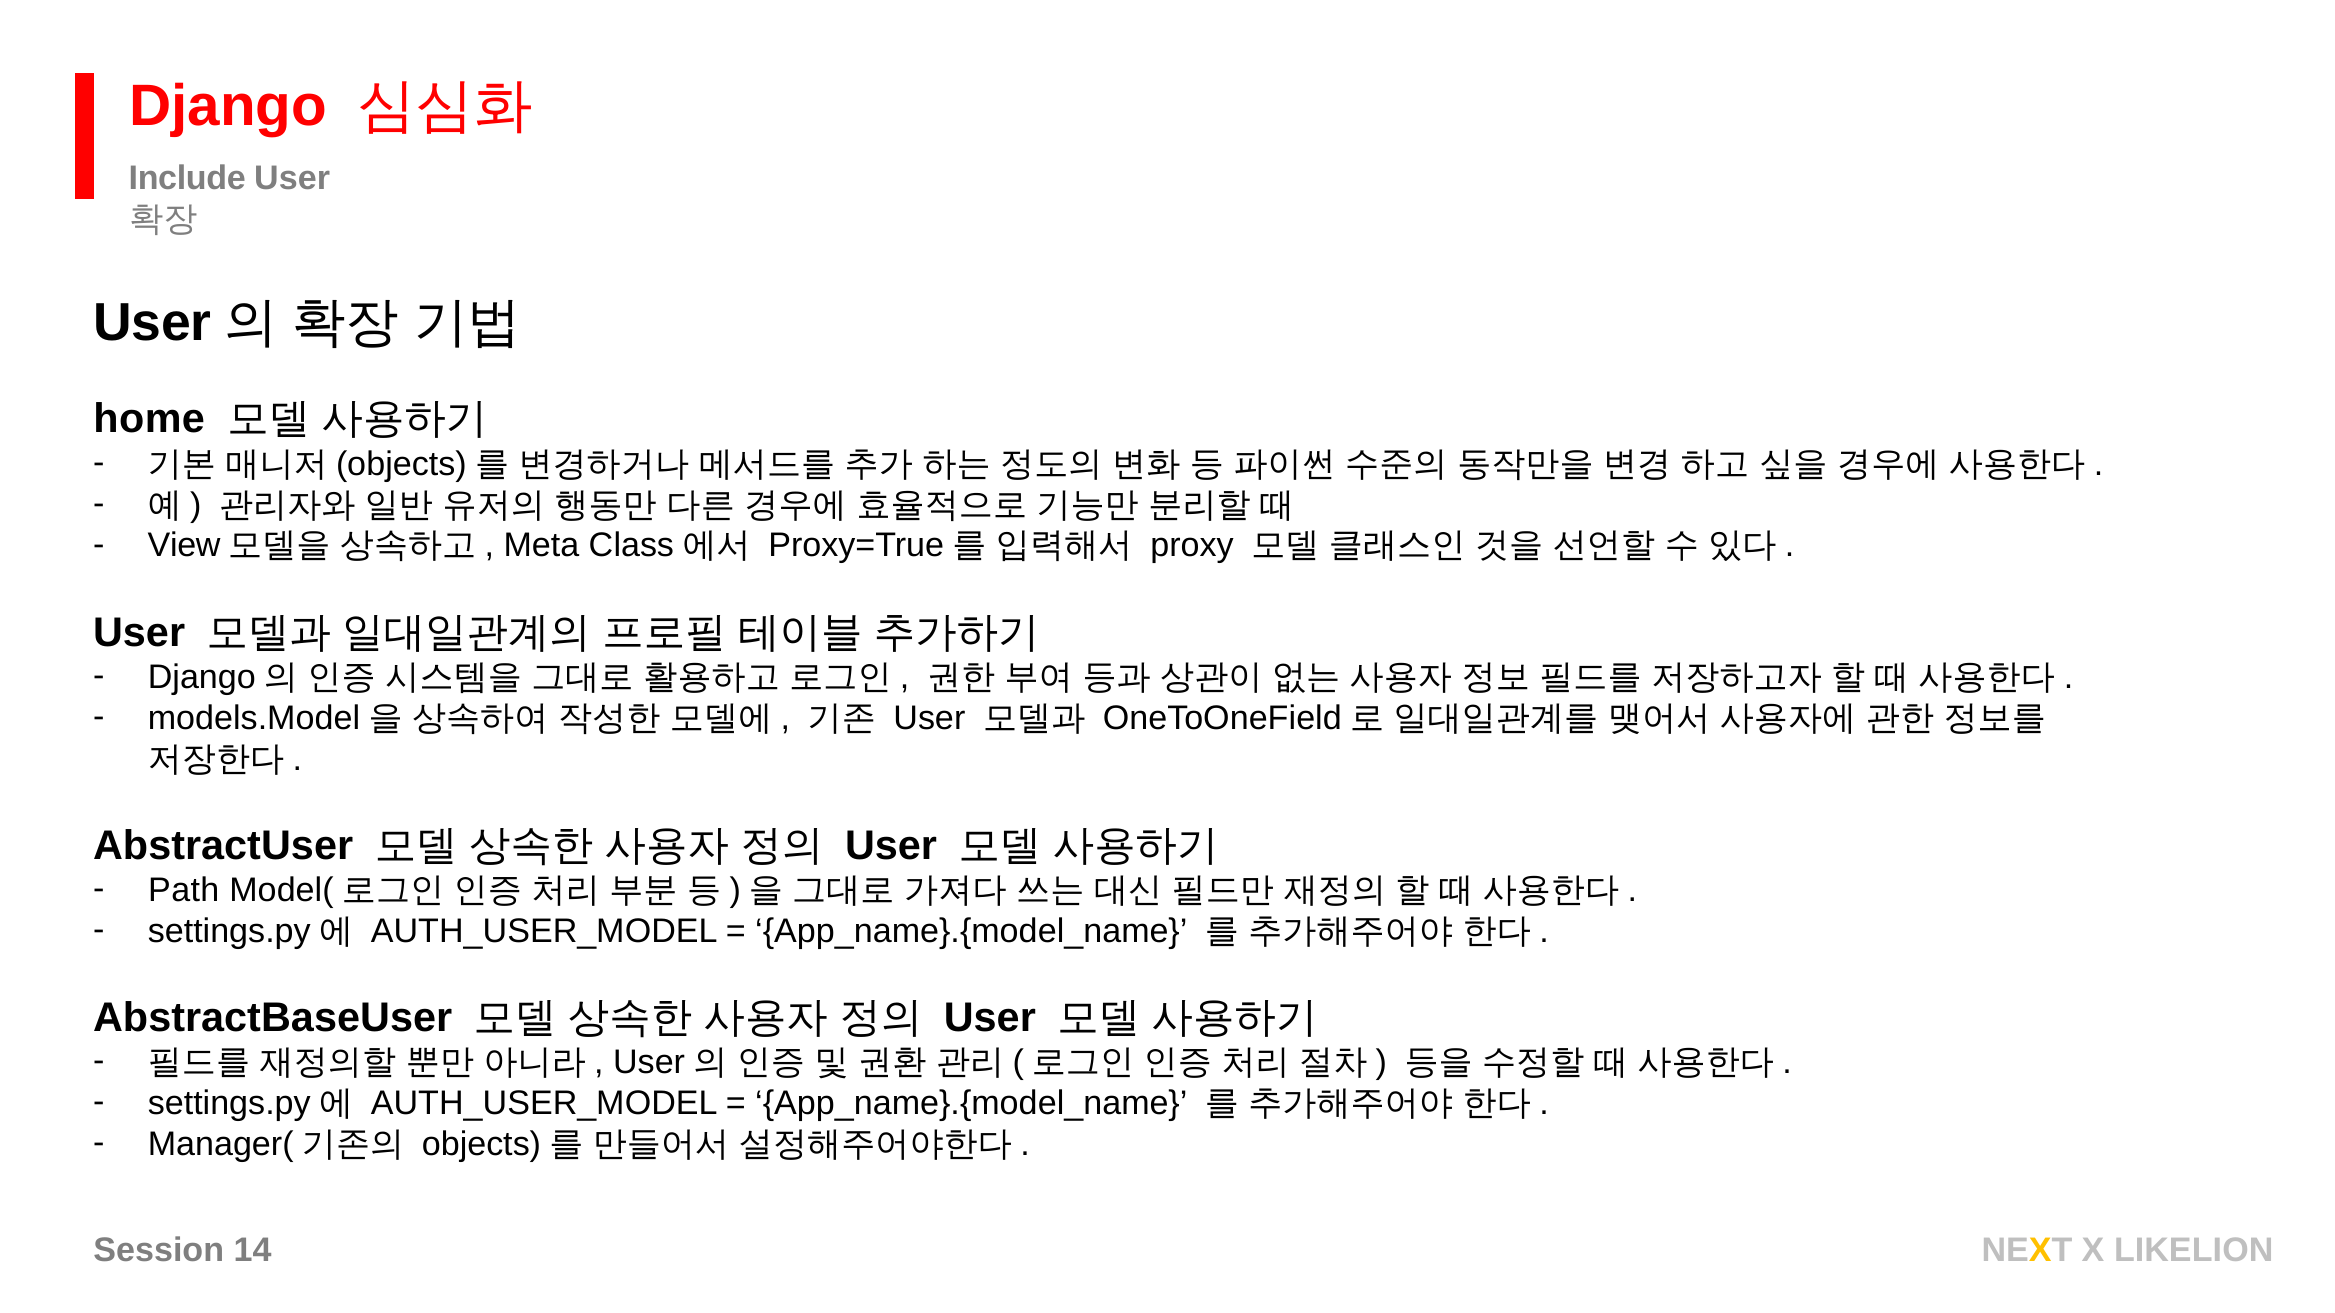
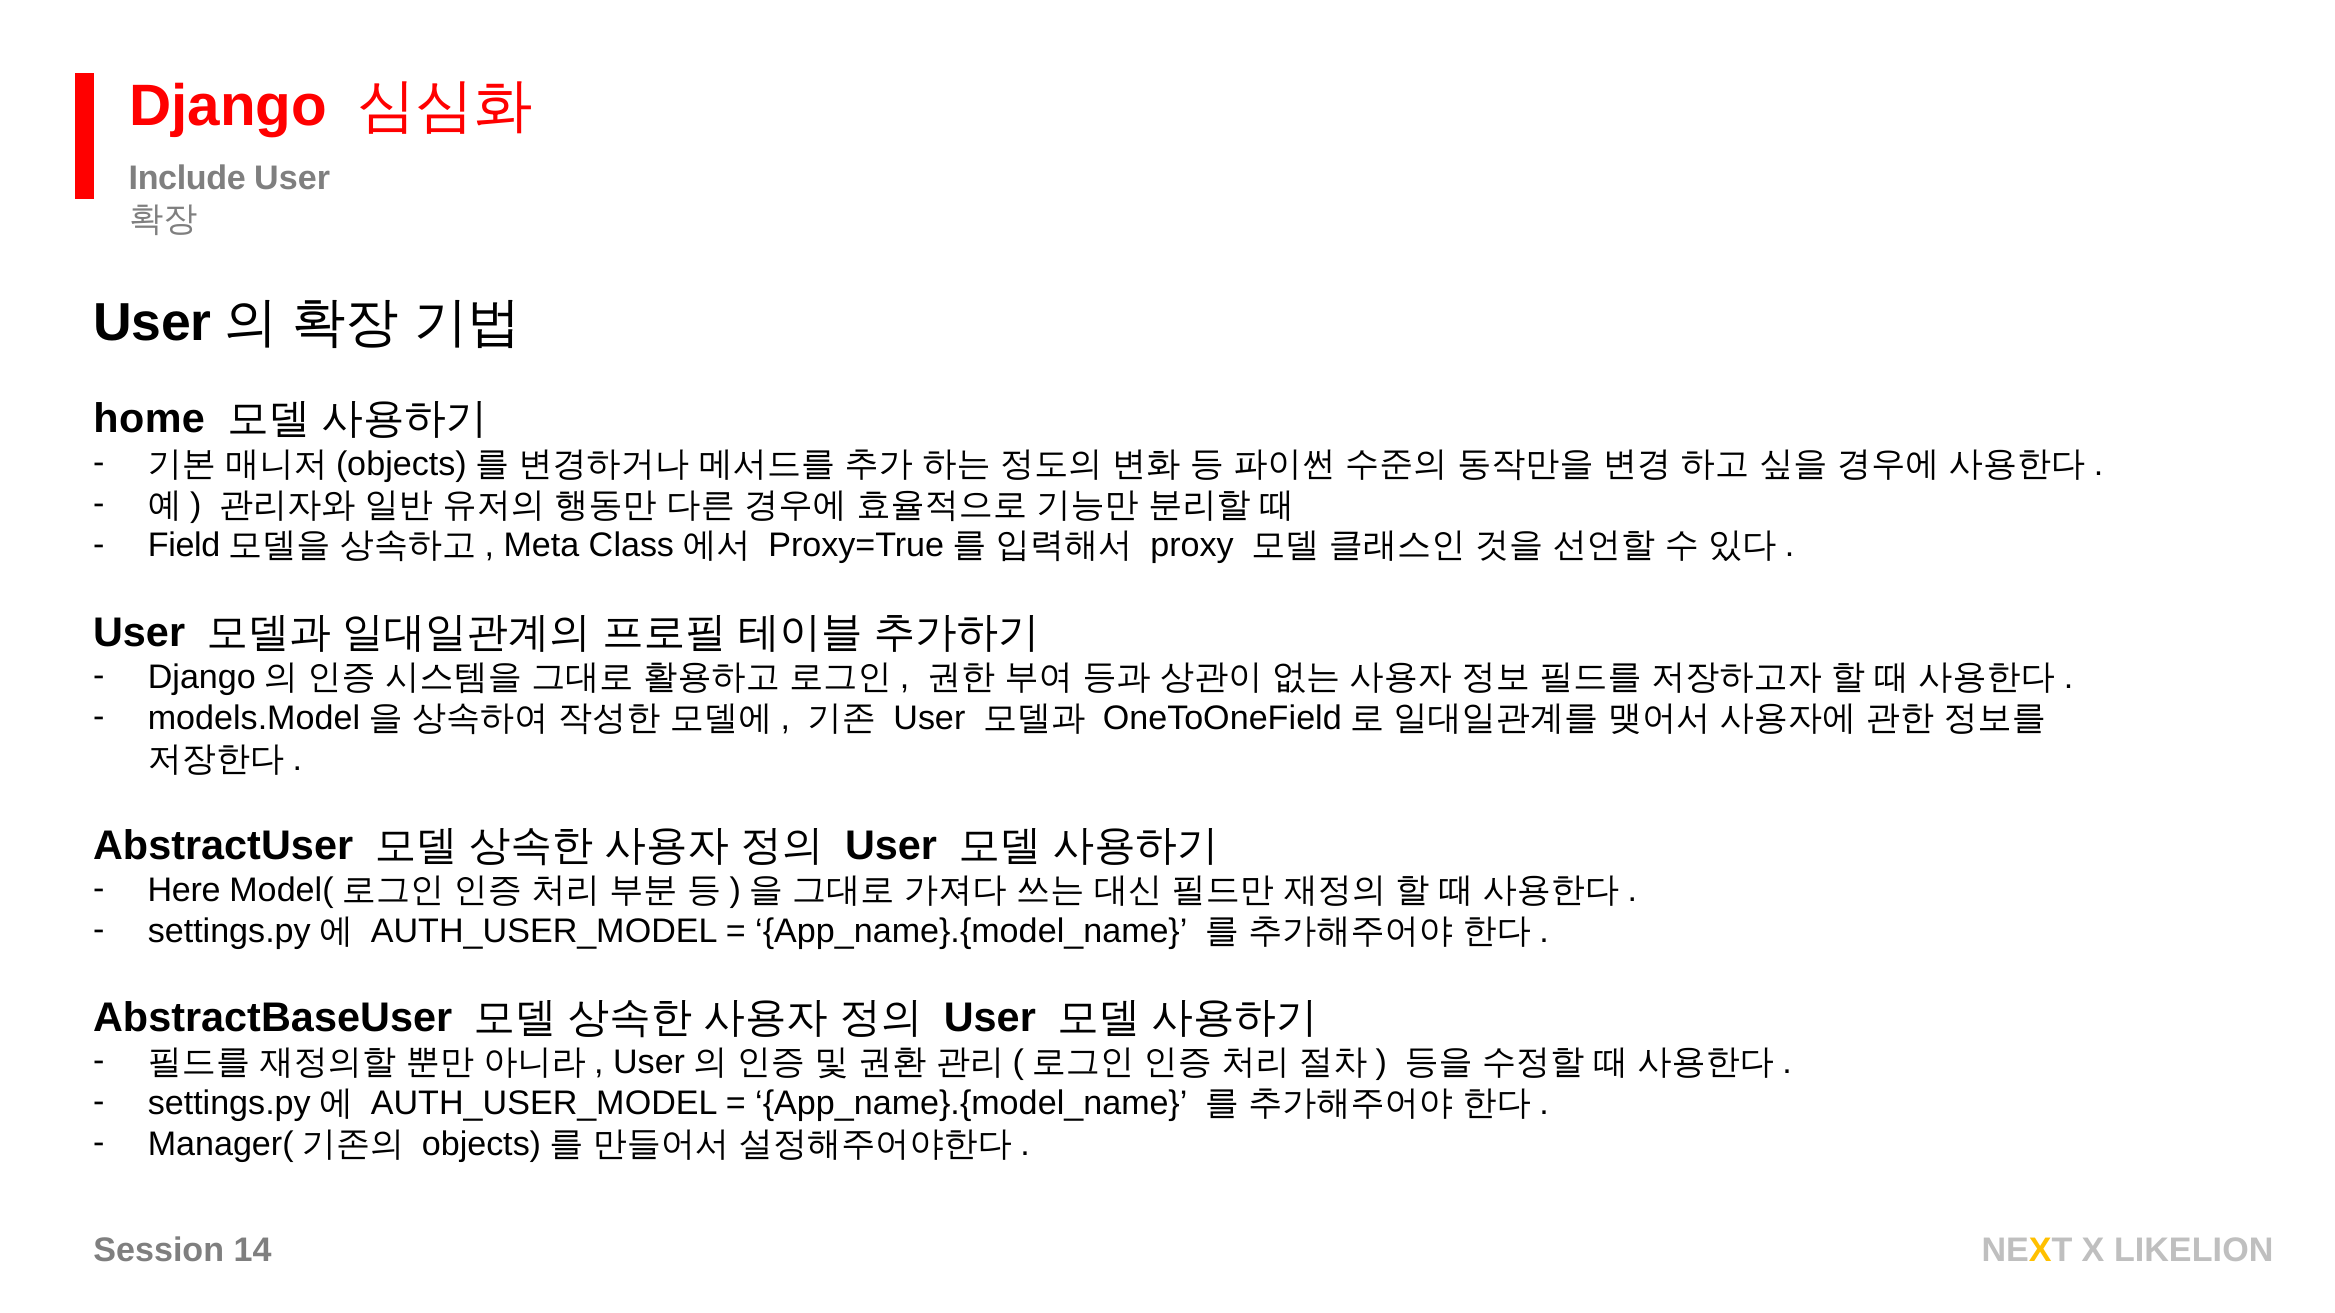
View: View -> Field
Path: Path -> Here
